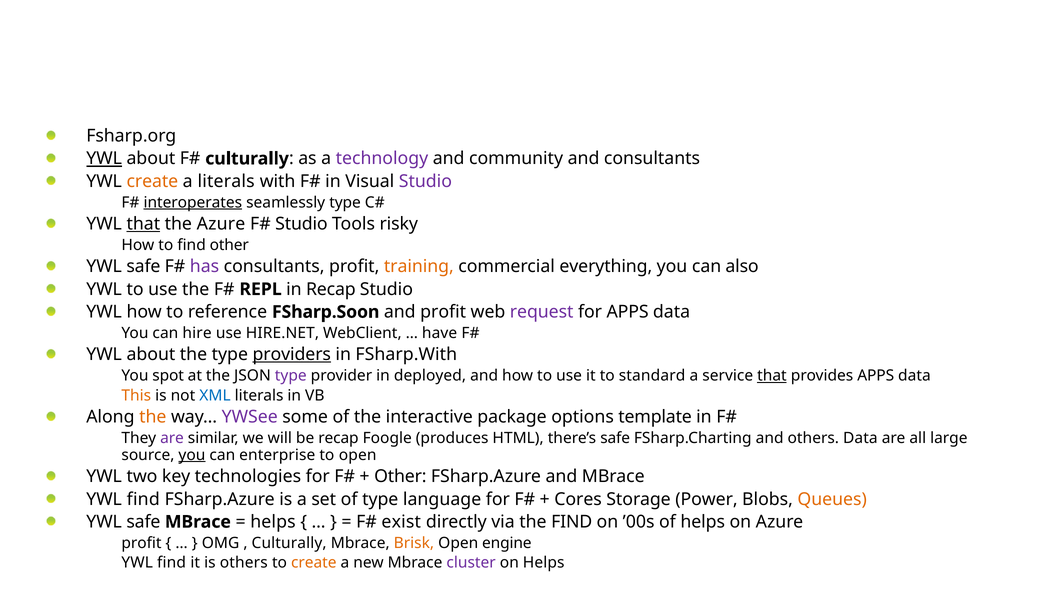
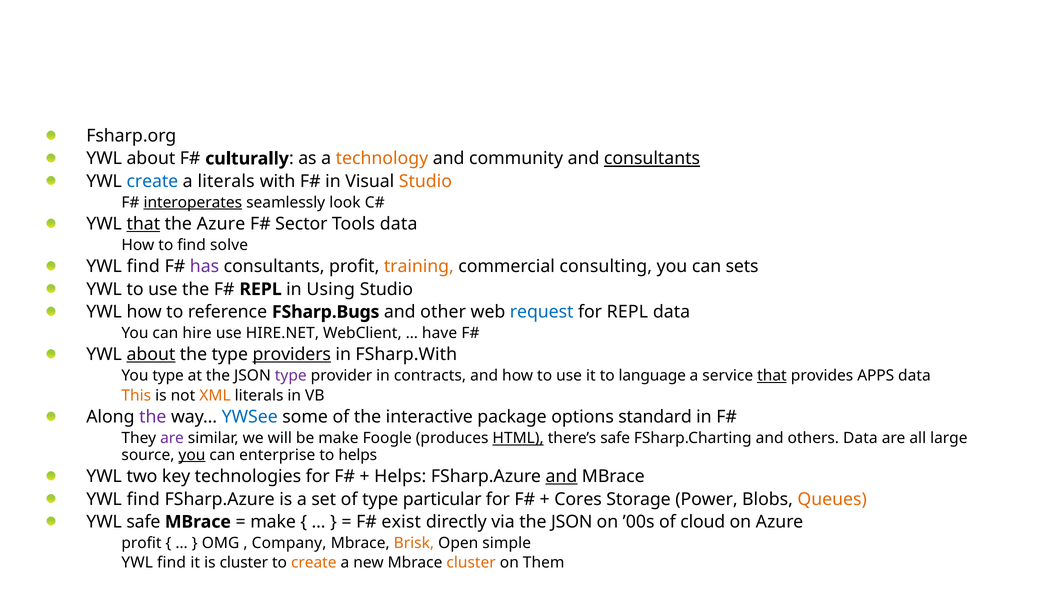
YWL at (104, 158) underline: present -> none
technology colour: purple -> orange
consultants at (652, 158) underline: none -> present
create at (152, 181) colour: orange -> blue
Studio at (425, 181) colour: purple -> orange
seamlessly type: type -> look
Studio at (301, 224): Studio -> Sector
Tools risky: risky -> data
find other: other -> solve
safe at (143, 266): safe -> find
everything: everything -> consulting
also: also -> sets
in Recap: Recap -> Using
FSharp.Soon: FSharp.Soon -> FSharp.Bugs
and profit: profit -> other
request colour: purple -> blue
for APPS: APPS -> REPL
about at (151, 354) underline: none -> present
You spot: spot -> type
deployed: deployed -> contracts
standard: standard -> language
XML colour: blue -> orange
the at (153, 417) colour: orange -> purple
YWSee colour: purple -> blue
template: template -> standard
be recap: recap -> make
HTML underline: none -> present
to open: open -> helps
Other at (400, 476): Other -> Helps
and at (561, 476) underline: none -> present
language: language -> particular
helps at (273, 521): helps -> make
via the FIND: FIND -> JSON
of helps: helps -> cloud
Culturally at (289, 543): Culturally -> Company
engine: engine -> simple
is others: others -> cluster
cluster at (471, 562) colour: purple -> orange
on Helps: Helps -> Them
